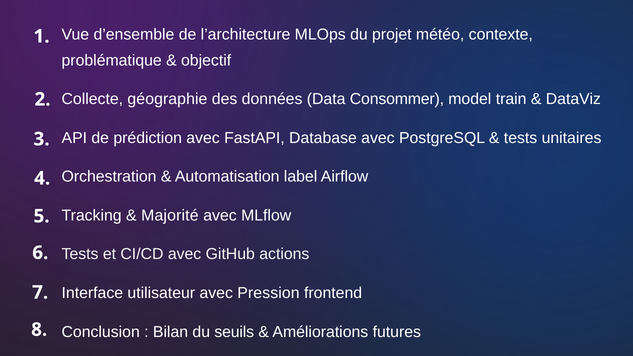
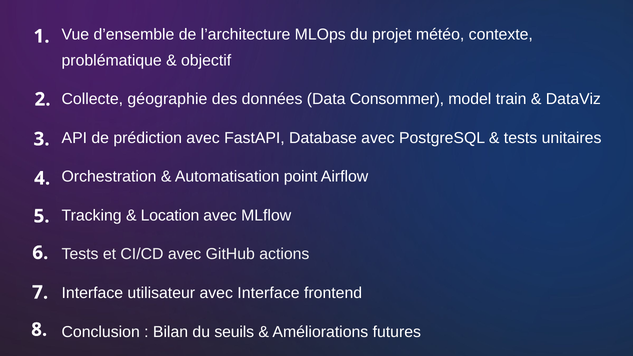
label: label -> point
Majorité: Majorité -> Location
avec Pression: Pression -> Interface
